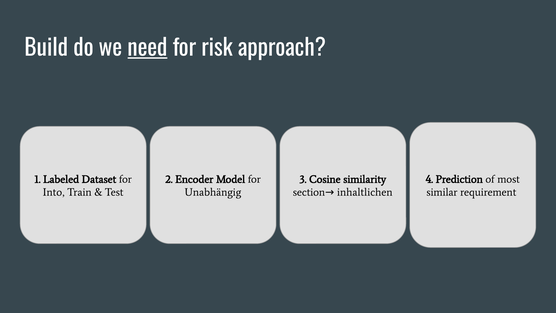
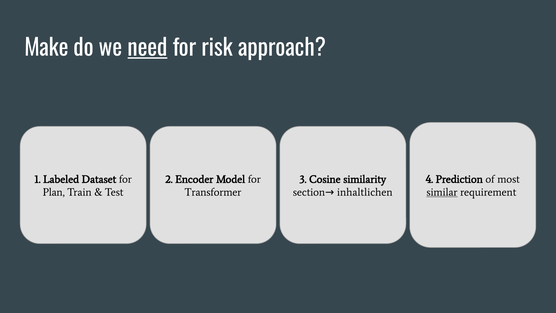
Build: Build -> Make
similar underline: none -> present
Into: Into -> Plan
Unabhängig: Unabhängig -> Transformer
